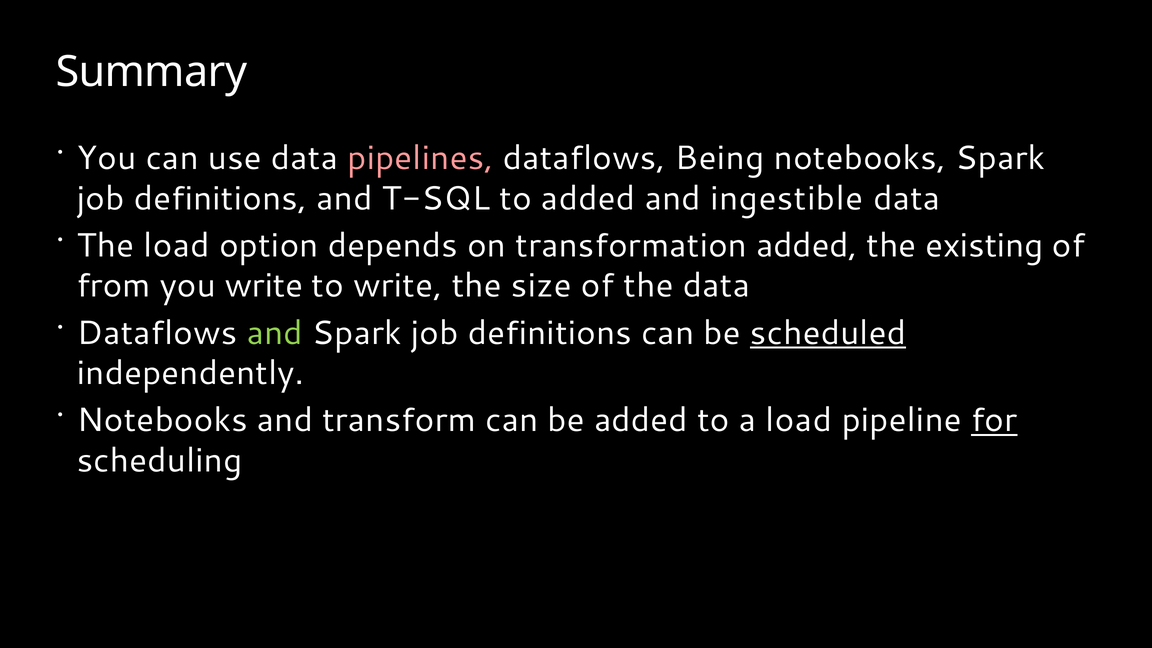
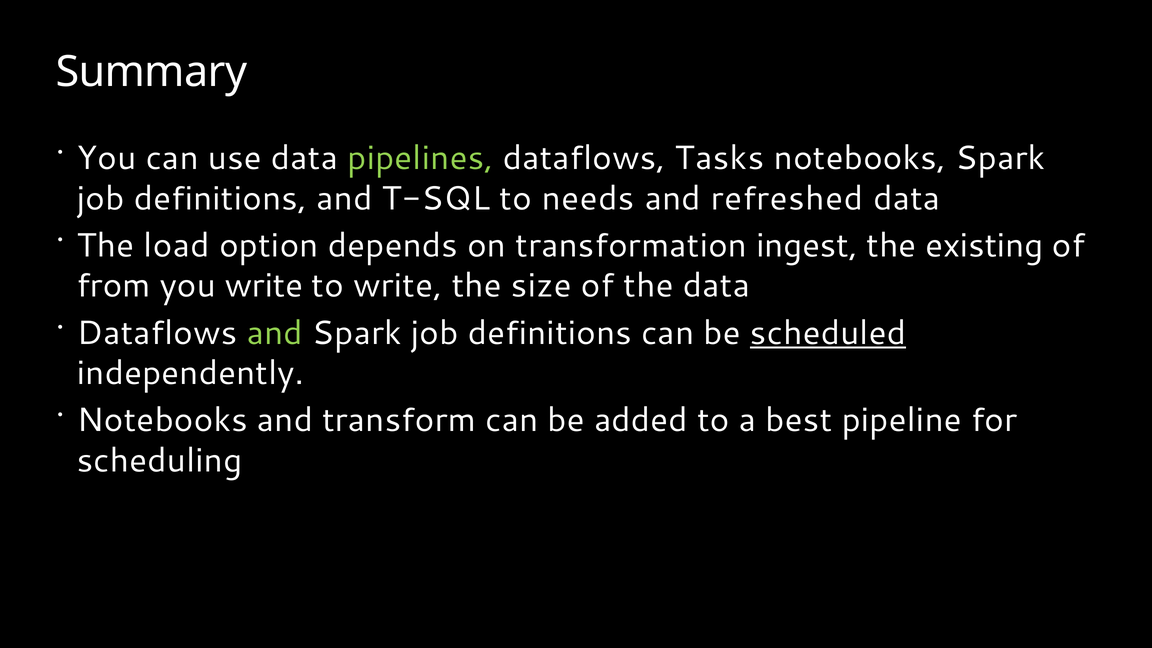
pipelines colour: pink -> light green
Being: Being -> Tasks
to added: added -> needs
ingestible: ingestible -> refreshed
transformation added: added -> ingest
a load: load -> best
for underline: present -> none
